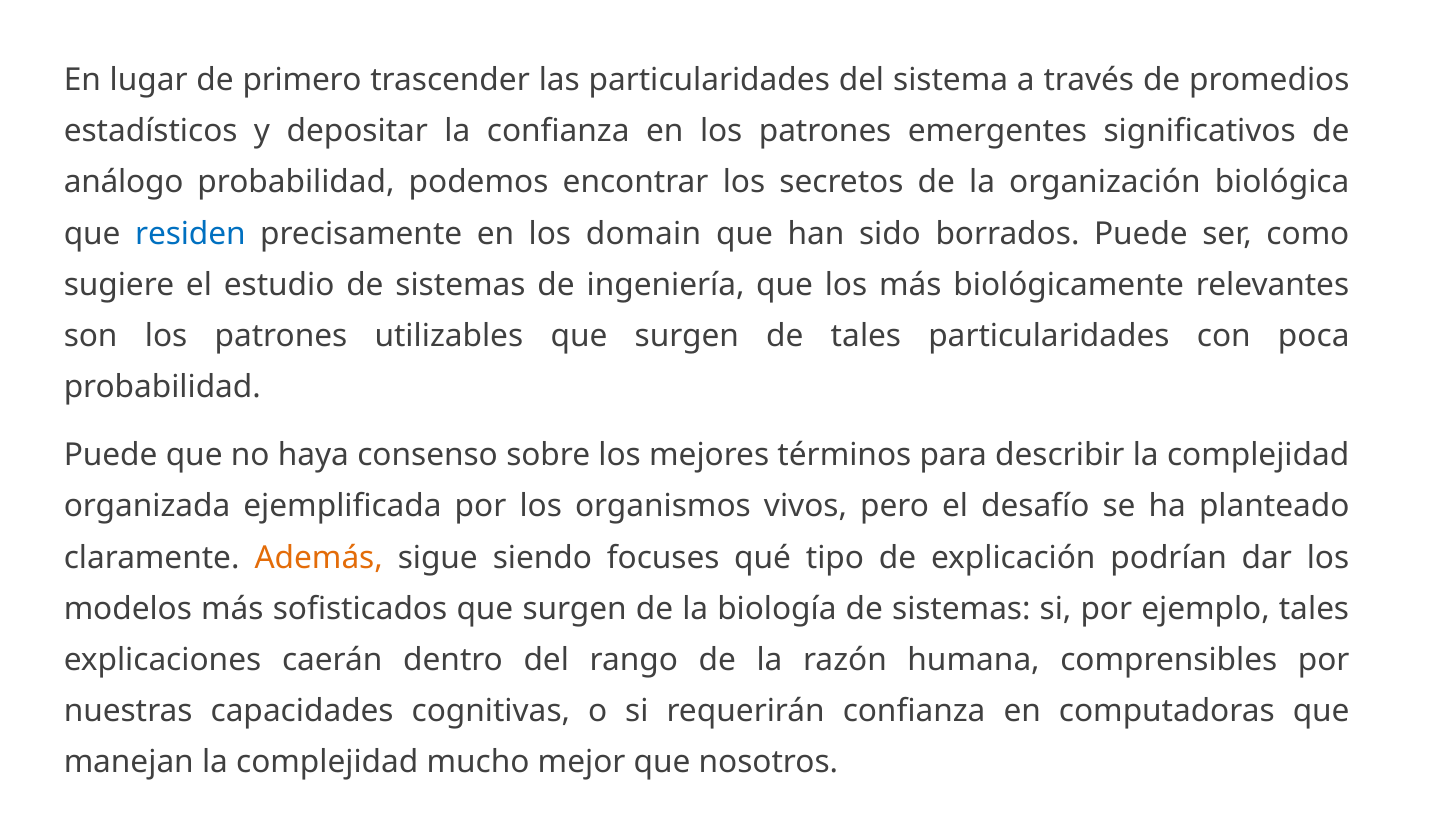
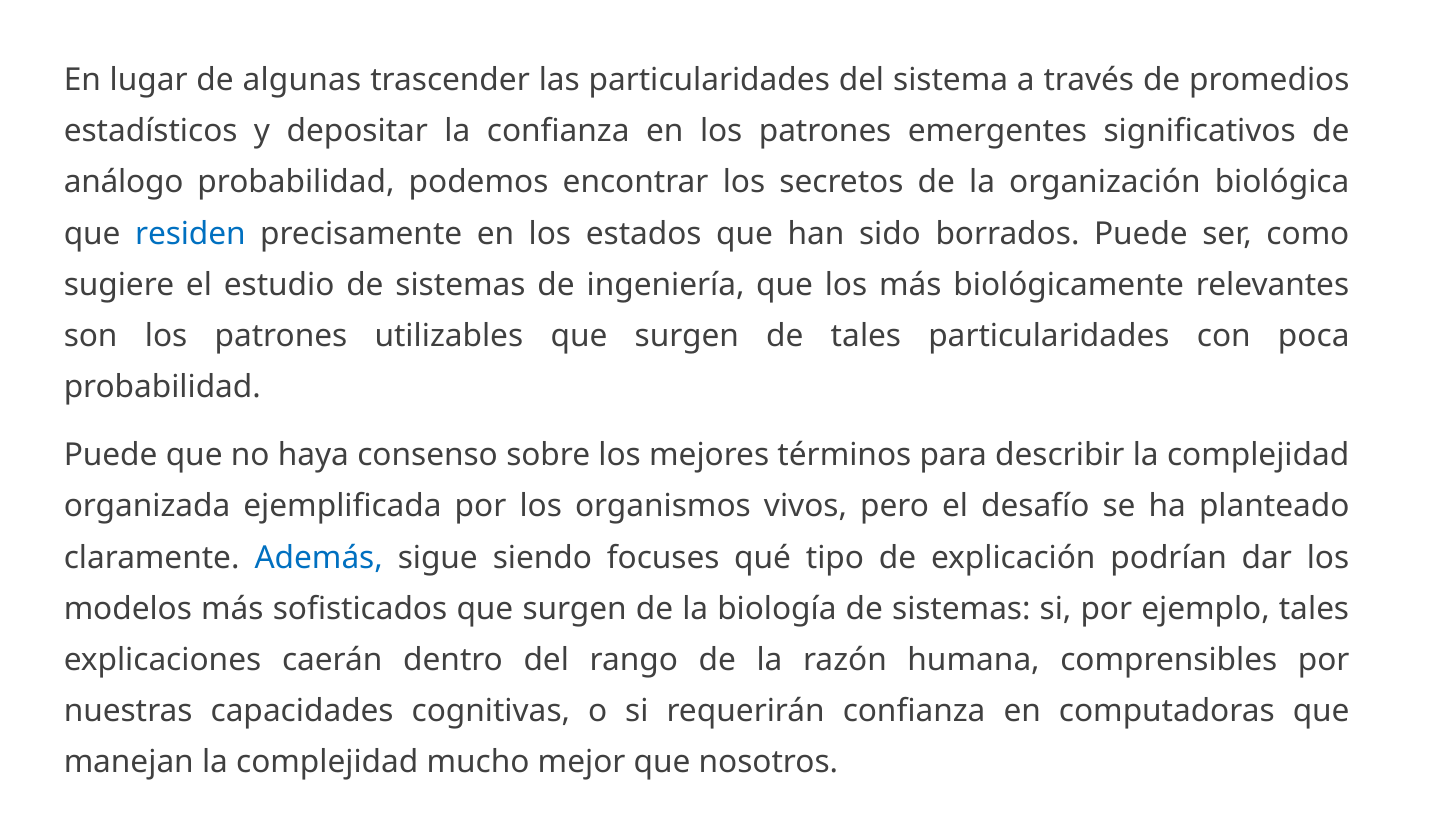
primero: primero -> algunas
domain: domain -> estados
Además colour: orange -> blue
